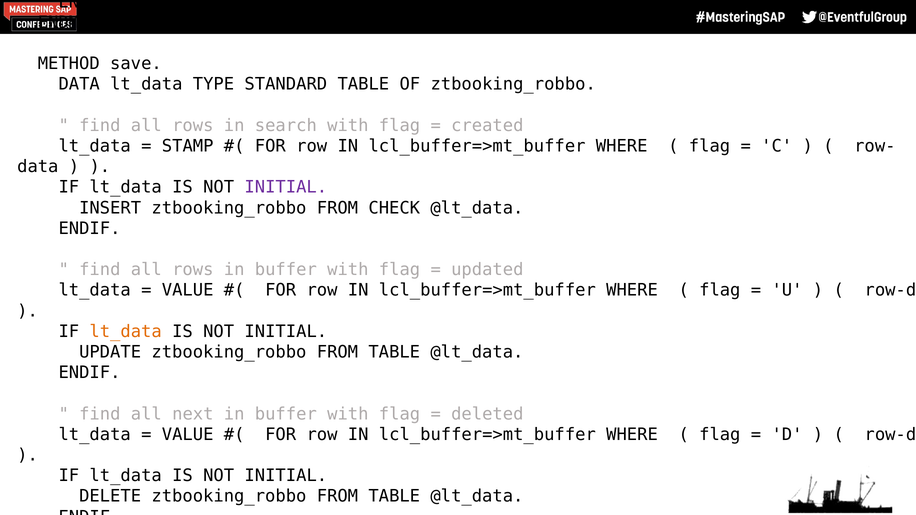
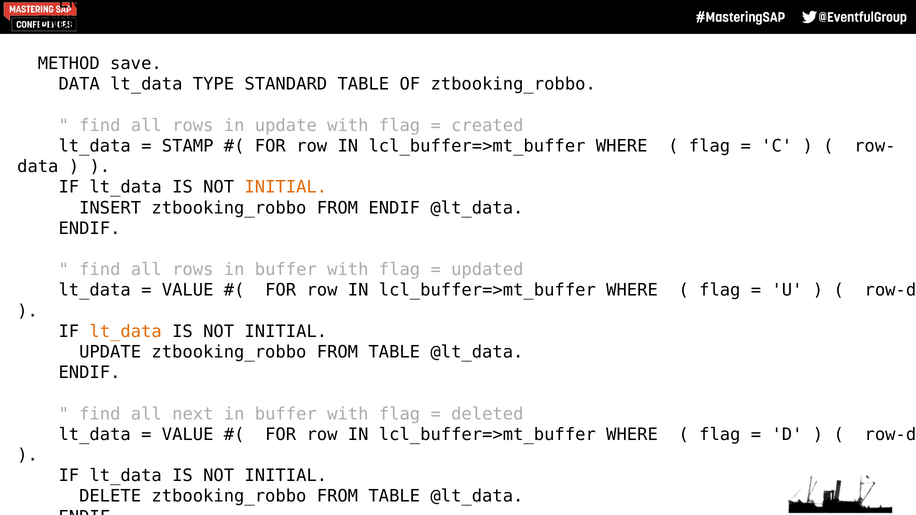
in search: search -> update
INITIAL at (286, 187) colour: purple -> orange
FROM CHECK: CHECK -> ENDIF
